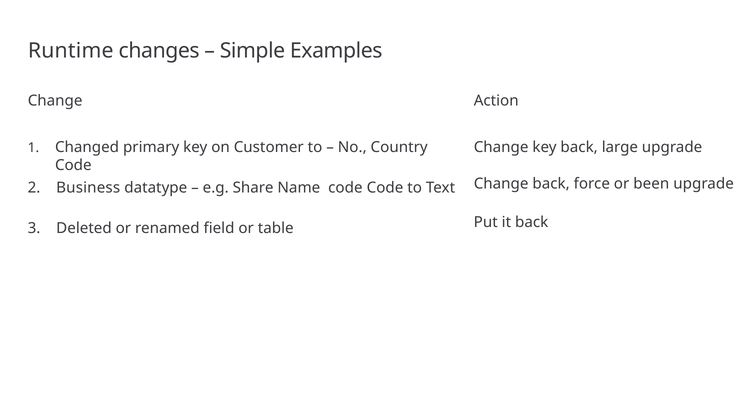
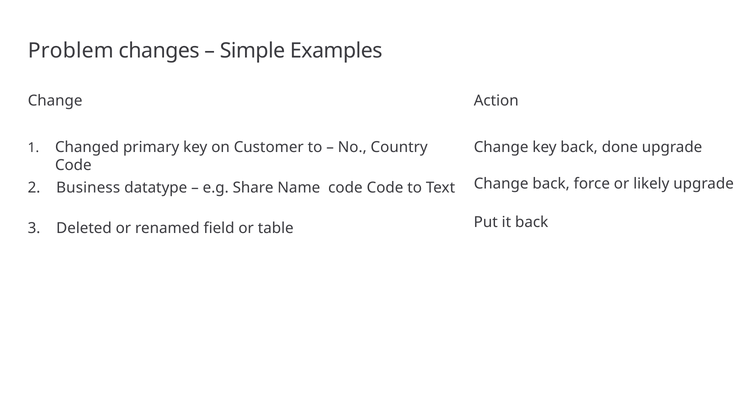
Runtime: Runtime -> Problem
large: large -> done
been: been -> likely
